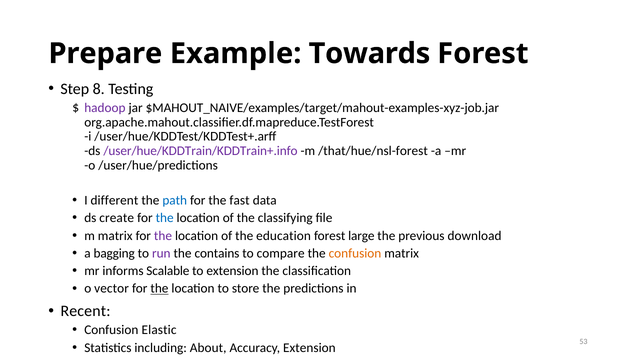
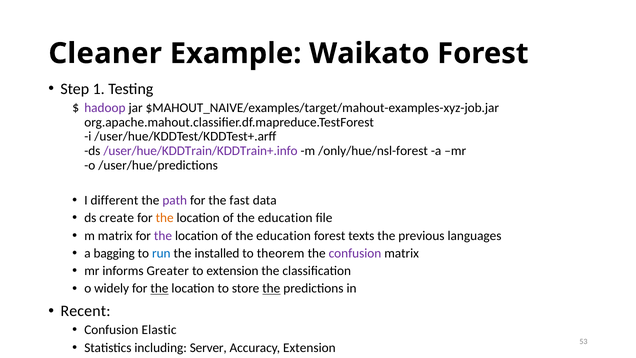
Prepare: Prepare -> Cleaner
Towards: Towards -> Waikato
8: 8 -> 1
/that/hue/nsl-forest: /that/hue/nsl-forest -> /only/hue/nsl-forest
path colour: blue -> purple
the at (165, 218) colour: blue -> orange
classifying at (285, 218): classifying -> education
large: large -> texts
download: download -> languages
run colour: purple -> blue
contains: contains -> installed
compare: compare -> theorem
confusion at (355, 253) colour: orange -> purple
Scalable: Scalable -> Greater
vector: vector -> widely
the at (271, 288) underline: none -> present
About: About -> Server
